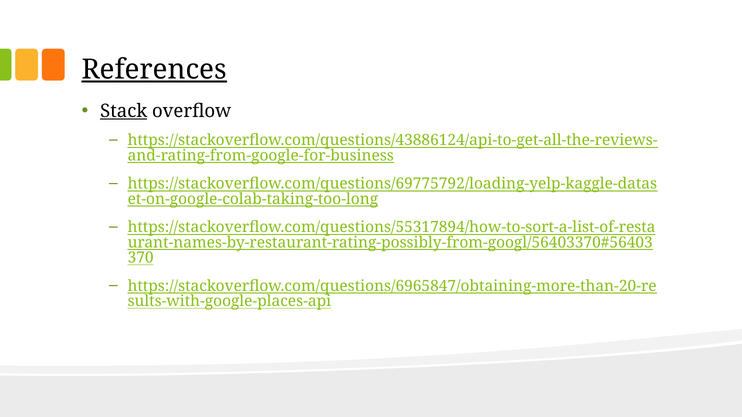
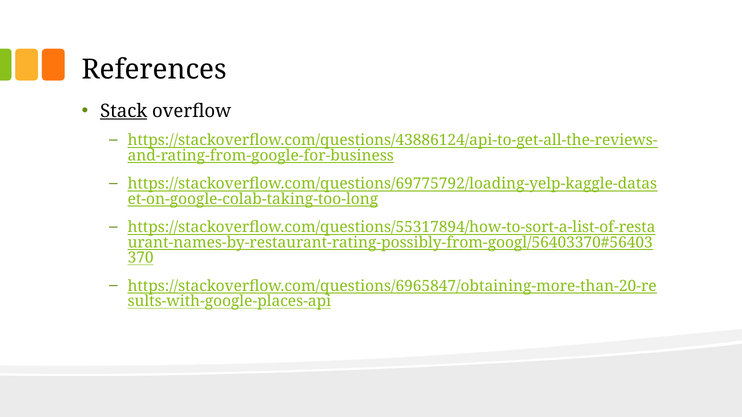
References underline: present -> none
